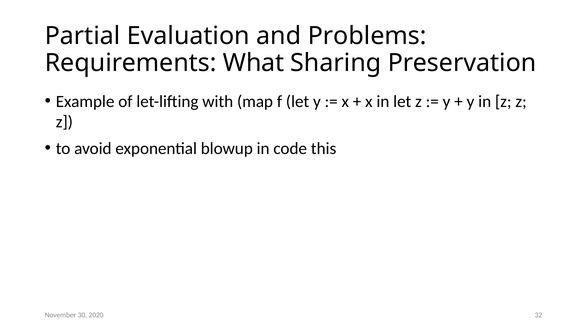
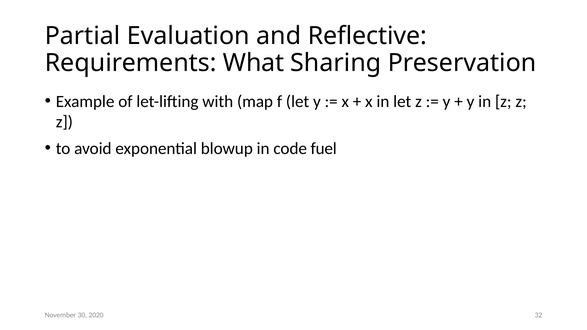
Problems: Problems -> Reflective
this: this -> fuel
